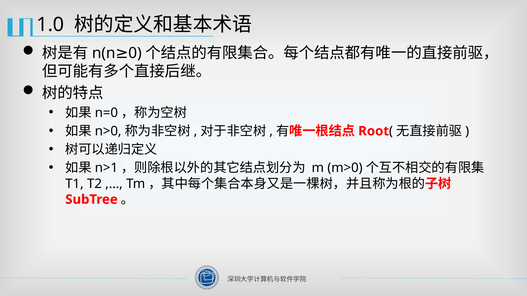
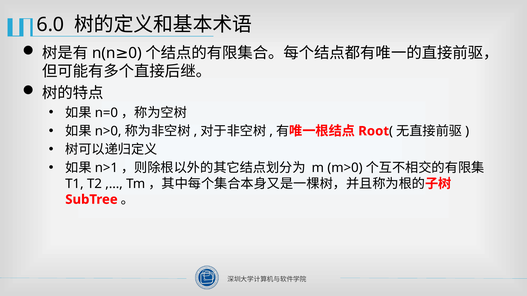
1.0: 1.0 -> 6.0
